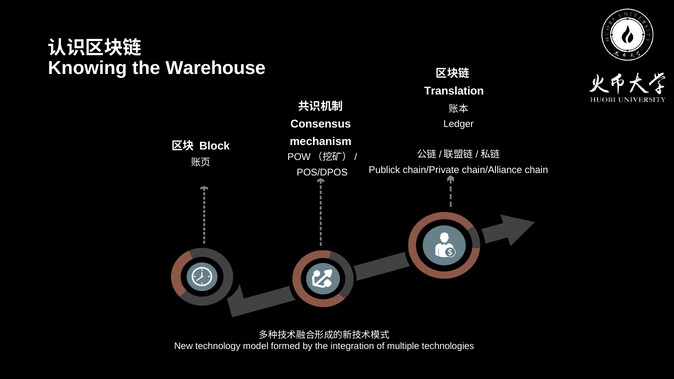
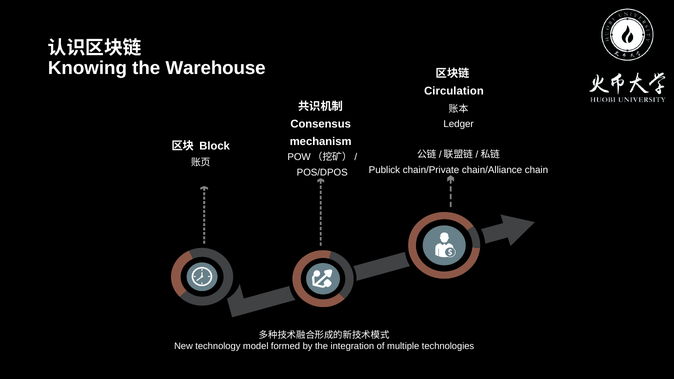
Translation: Translation -> Circulation
